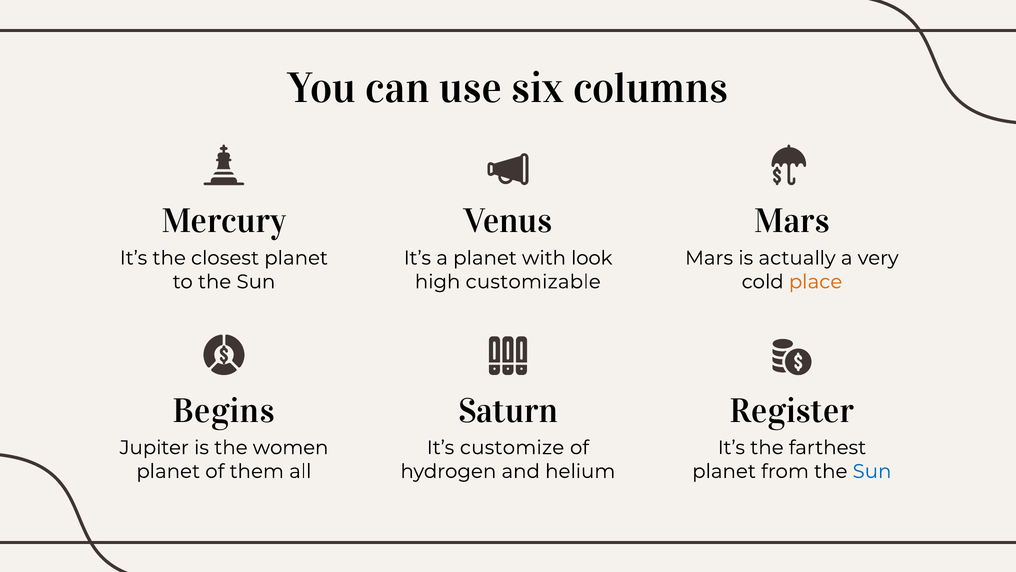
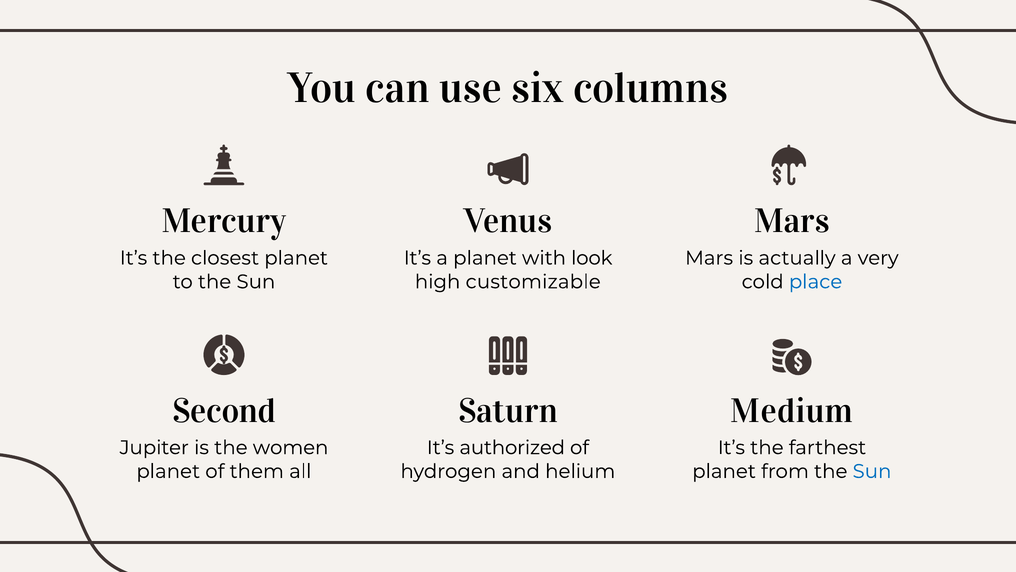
place colour: orange -> blue
Begins: Begins -> Second
Register: Register -> Medium
customize: customize -> authorized
